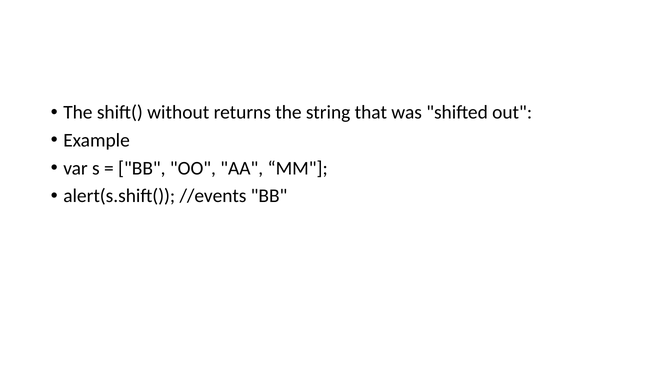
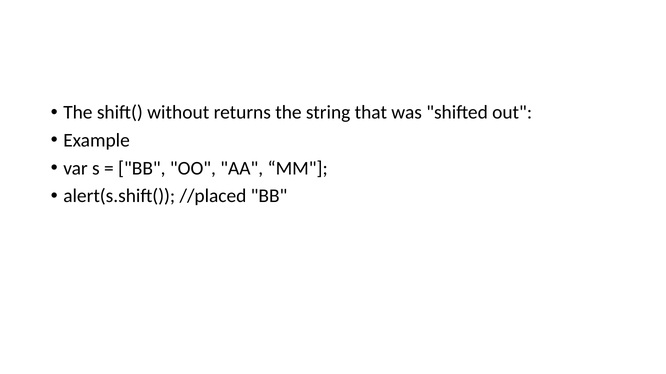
//events: //events -> //placed
